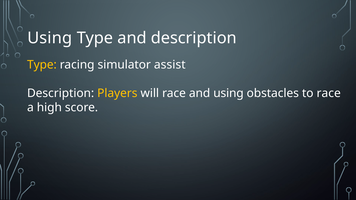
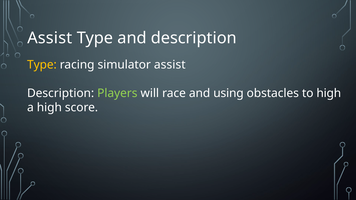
Using at (50, 38): Using -> Assist
Players colour: yellow -> light green
to race: race -> high
